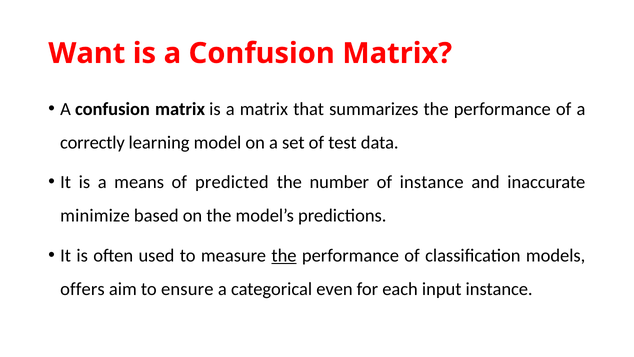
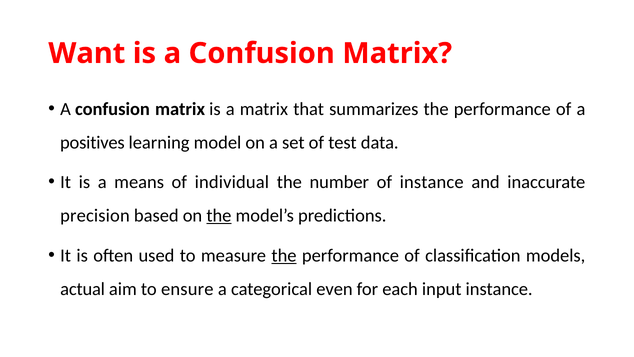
correctly: correctly -> positives
predicted: predicted -> individual
minimize: minimize -> precision
the at (219, 215) underline: none -> present
offers: offers -> actual
